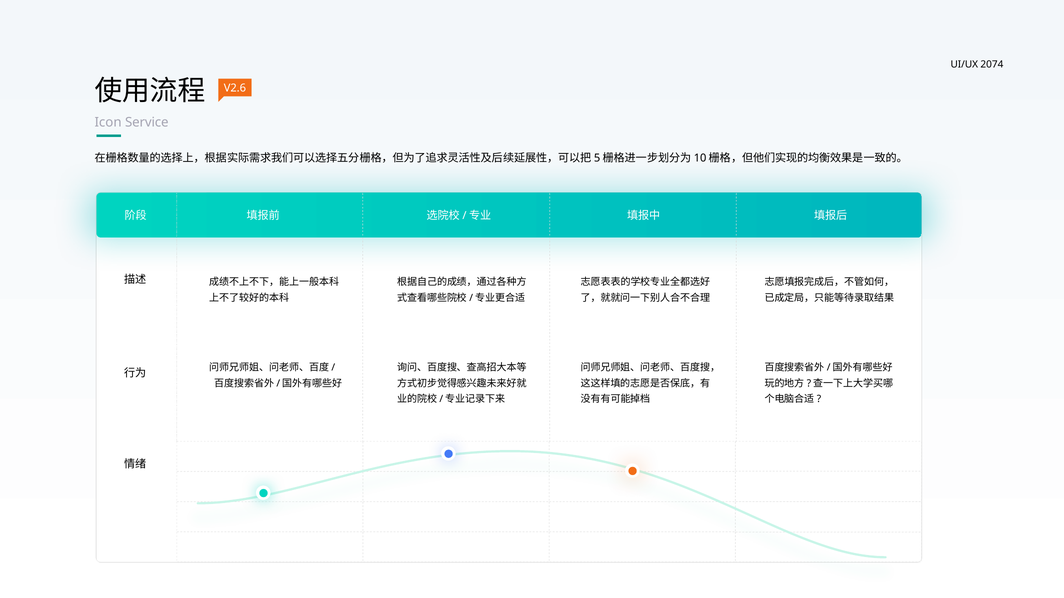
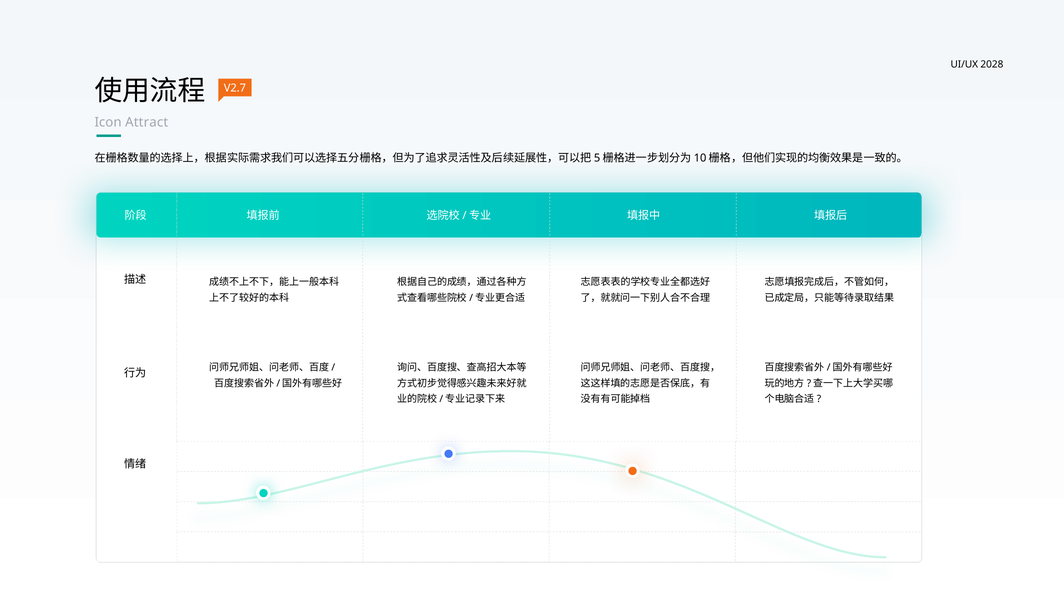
2074: 2074 -> 2028
V2.6: V2.6 -> V2.7
Service: Service -> Attract
